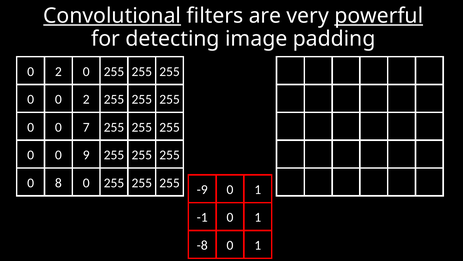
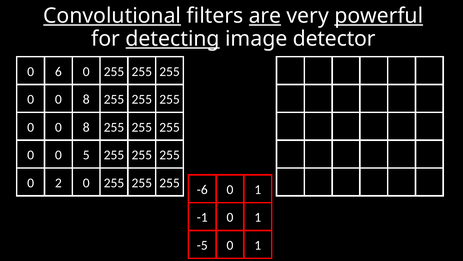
are underline: none -> present
detecting underline: none -> present
padding: padding -> detector
2 at (58, 71): 2 -> 6
2 at (86, 99): 2 -> 8
7 at (86, 127): 7 -> 8
9: 9 -> 5
8: 8 -> 2
-9: -9 -> -6
-8: -8 -> -5
